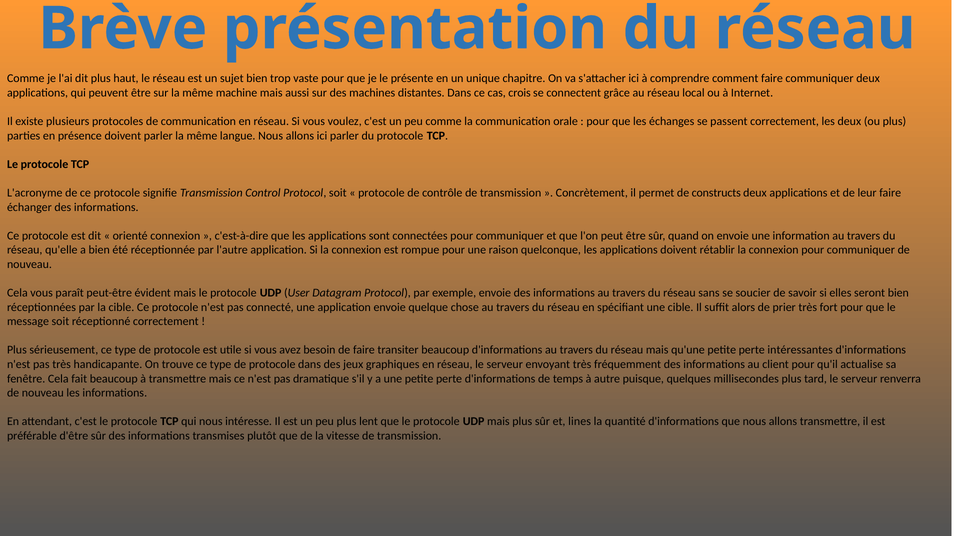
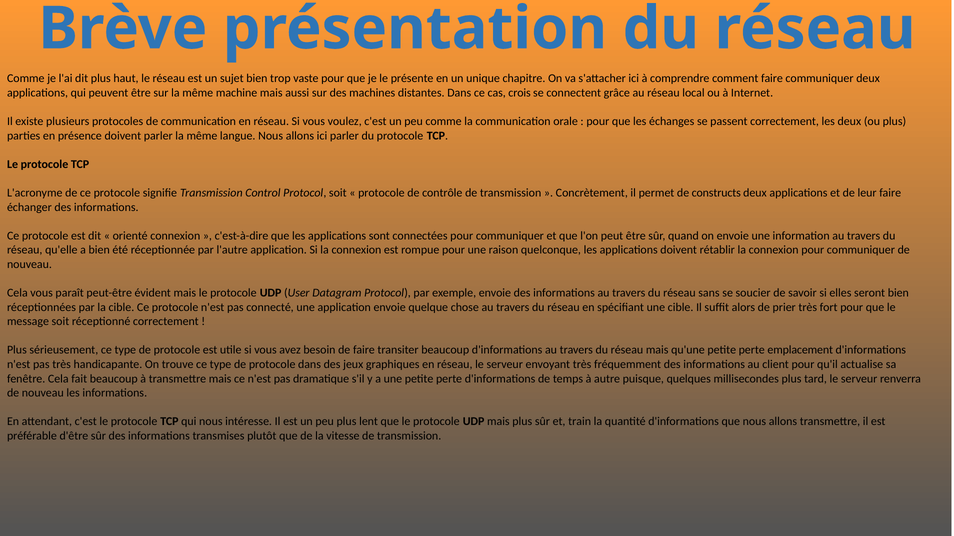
intéressantes: intéressantes -> emplacement
lines: lines -> train
